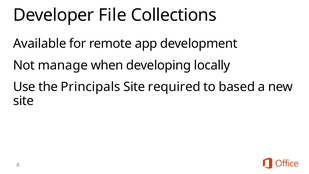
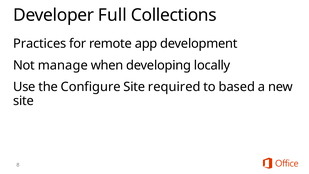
File: File -> Full
Available: Available -> Practices
Principals: Principals -> Configure
